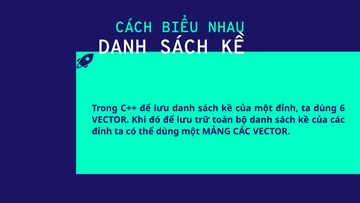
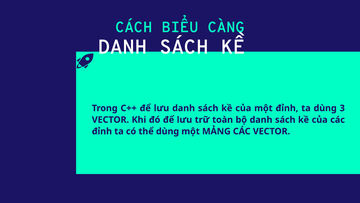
NHAU: NHAU -> CÀNG
6: 6 -> 3
